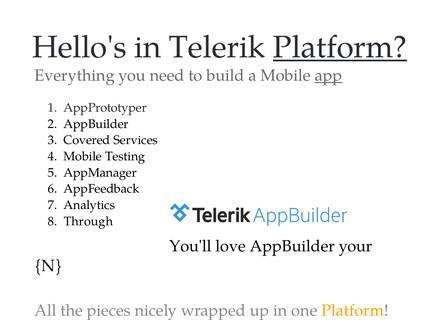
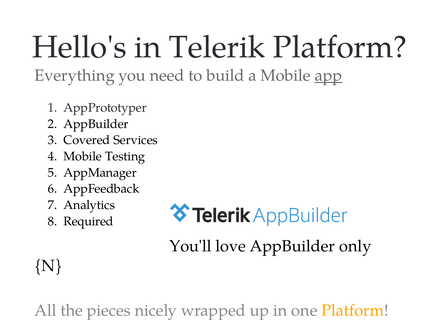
Platform at (340, 47) underline: present -> none
Through: Through -> Required
your: your -> only
